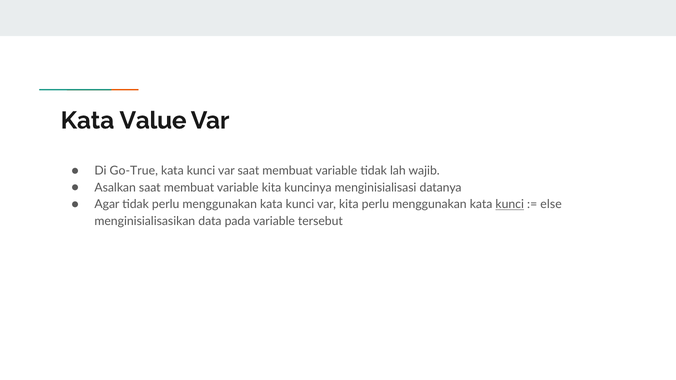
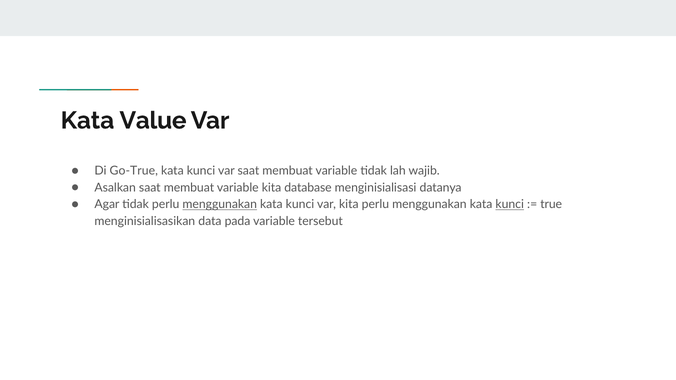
kuncinya: kuncinya -> database
menggunakan at (220, 205) underline: none -> present
else: else -> true
